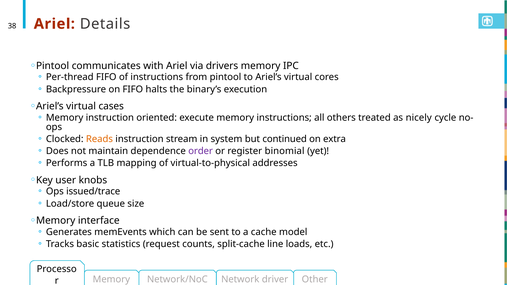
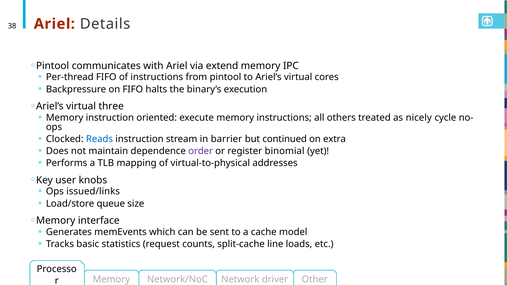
drivers: drivers -> extend
cases: cases -> three
Reads colour: orange -> blue
system: system -> barrier
issued/trace: issued/trace -> issued/links
